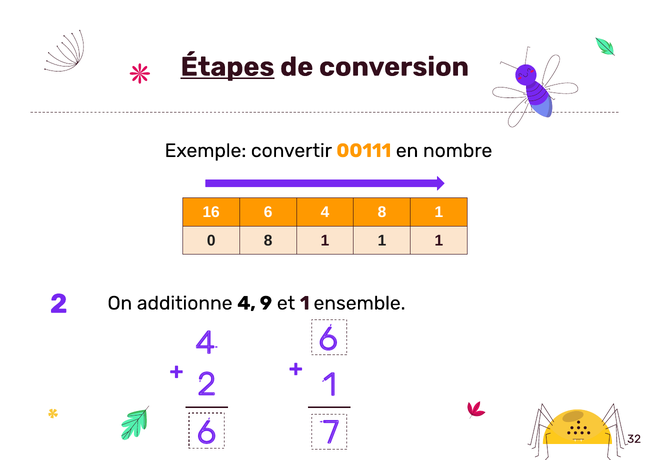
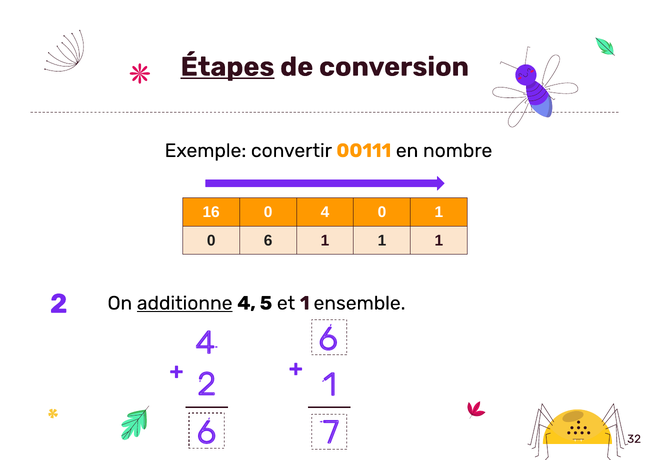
16 6: 6 -> 0
4 8: 8 -> 0
0 8: 8 -> 6
additionne underline: none -> present
9: 9 -> 5
